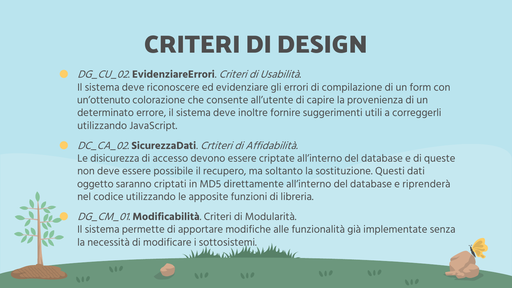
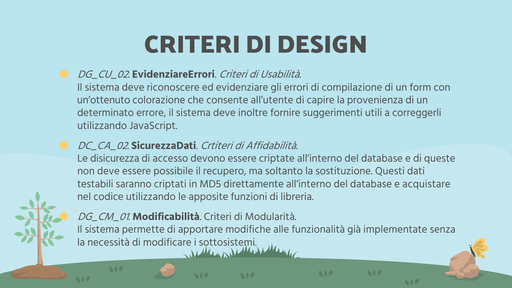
oggetto: oggetto -> testabili
riprenderà: riprenderà -> acquistare
